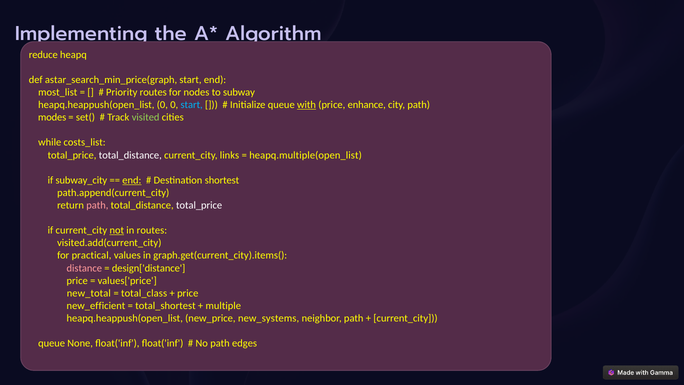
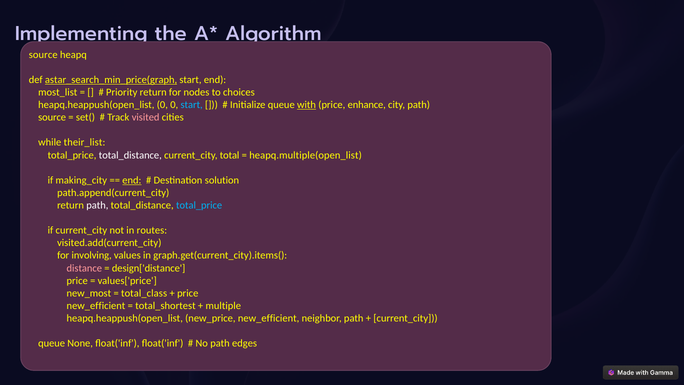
reduce at (43, 55): reduce -> source
astar_search_min_price(graph underline: none -> present
Priority routes: routes -> return
subway: subway -> choices
modes at (52, 117): modes -> source
visited colour: light green -> pink
costs_list: costs_list -> their_list
links: links -> total
subway_city: subway_city -> making_city
shortest: shortest -> solution
path at (97, 205) colour: pink -> white
total_price at (199, 205) colour: white -> light blue
not underline: present -> none
practical: practical -> involving
new_total: new_total -> new_most
new_price new_systems: new_systems -> new_efficient
